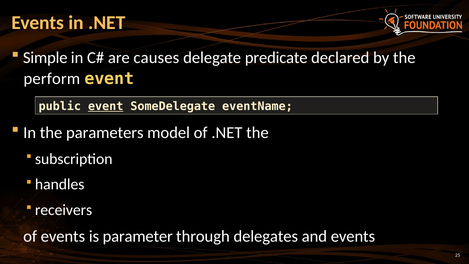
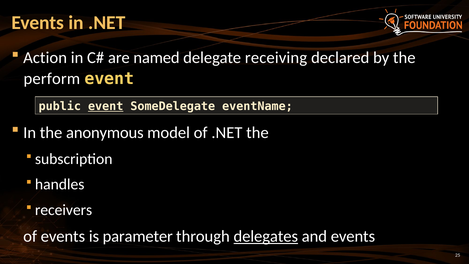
Simple: Simple -> Action
causes: causes -> named
predicate: predicate -> receiving
parameters: parameters -> anonymous
delegates underline: none -> present
